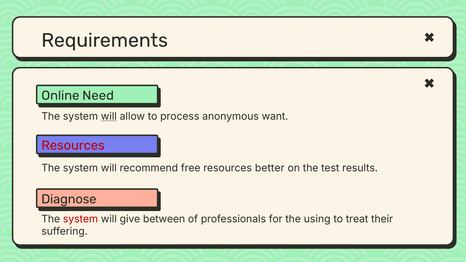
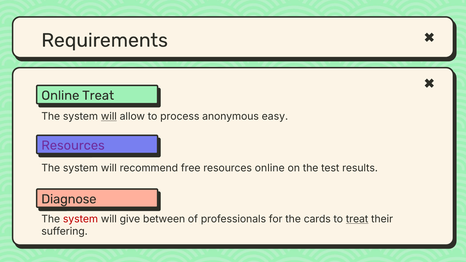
Online Need: Need -> Treat
want: want -> easy
Resources at (73, 145) colour: red -> purple
resources better: better -> online
using: using -> cards
treat at (357, 219) underline: none -> present
